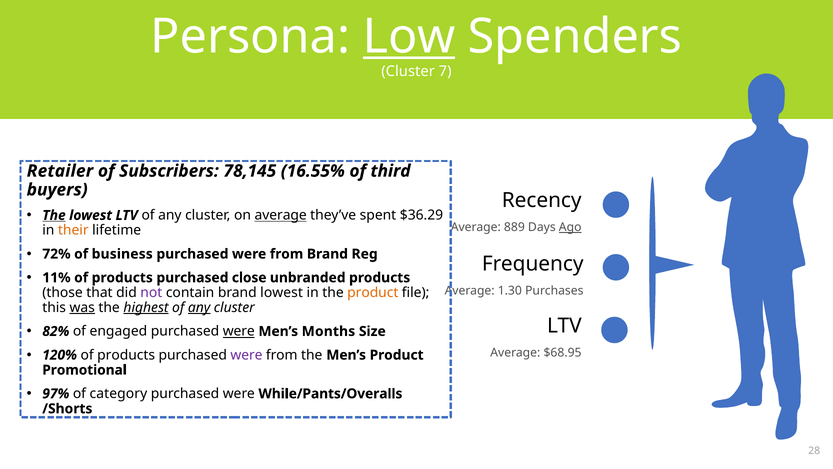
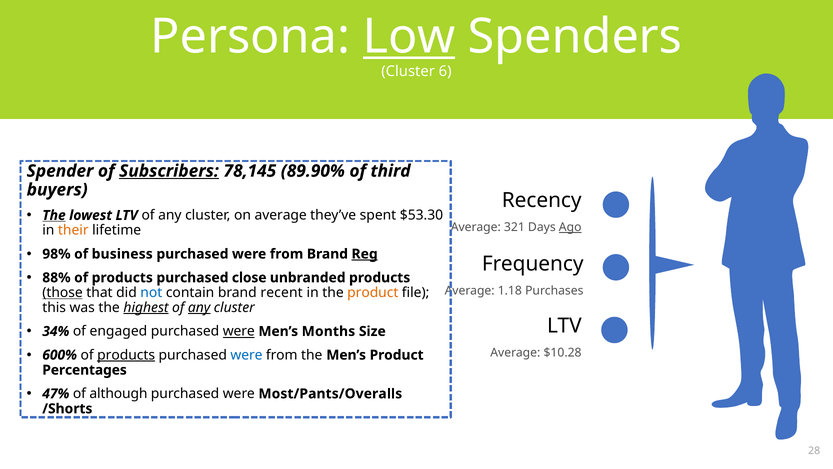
7: 7 -> 6
Retailer: Retailer -> Spender
Subscribers underline: none -> present
16.55%: 16.55% -> 89.90%
average at (281, 215) underline: present -> none
$36.29: $36.29 -> $53.30
889: 889 -> 321
72%: 72% -> 98%
Reg underline: none -> present
11%: 11% -> 88%
1.30: 1.30 -> 1.18
those underline: none -> present
not colour: purple -> blue
brand lowest: lowest -> recent
was underline: present -> none
82%: 82% -> 34%
120%: 120% -> 600%
products at (126, 355) underline: none -> present
were at (247, 355) colour: purple -> blue
$68.95: $68.95 -> $10.28
Promotional: Promotional -> Percentages
97%: 97% -> 47%
category: category -> although
While/Pants/Overalls: While/Pants/Overalls -> Most/Pants/Overalls
